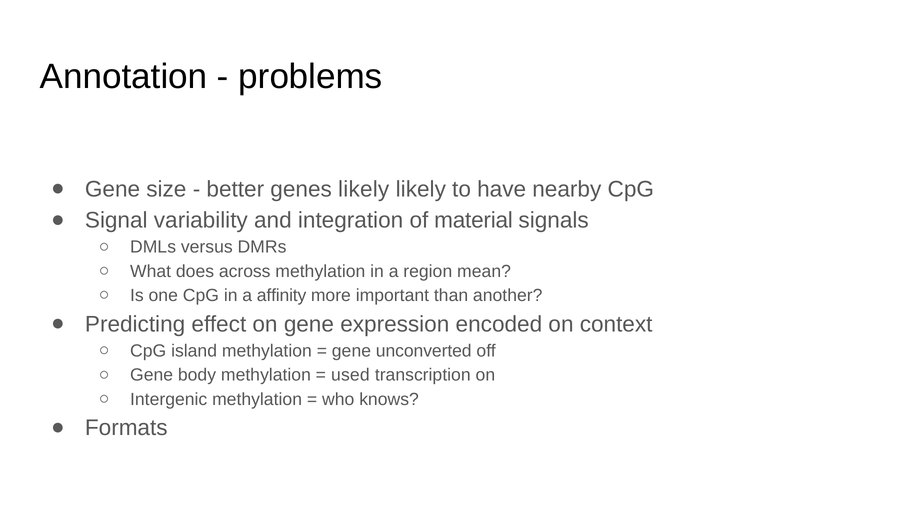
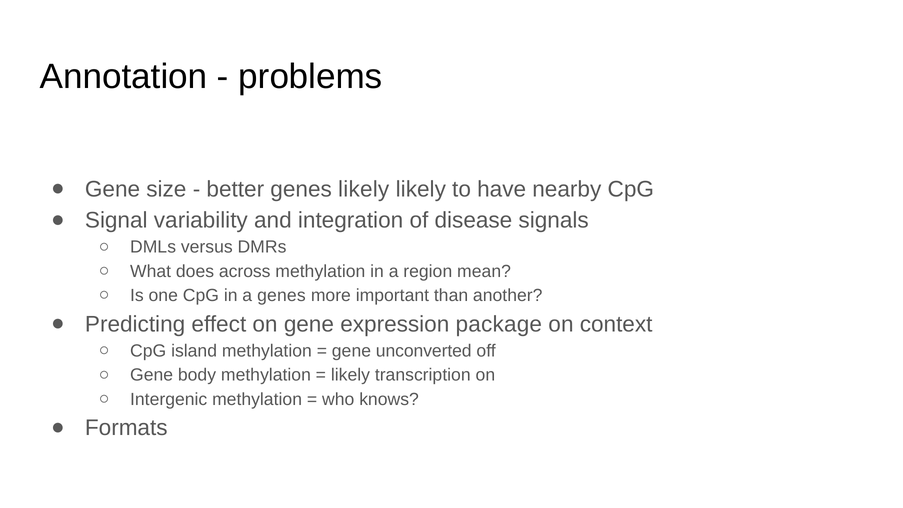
material: material -> disease
a affinity: affinity -> genes
encoded: encoded -> package
used at (350, 375): used -> likely
